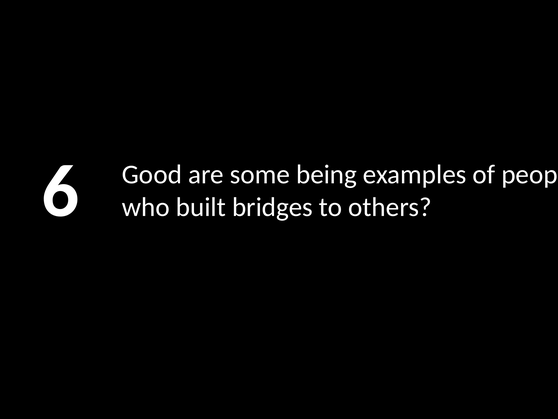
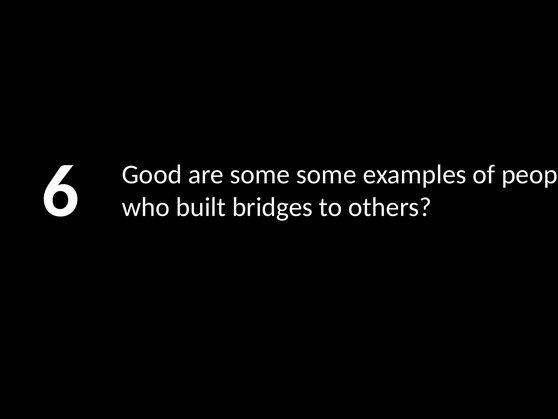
some being: being -> some
